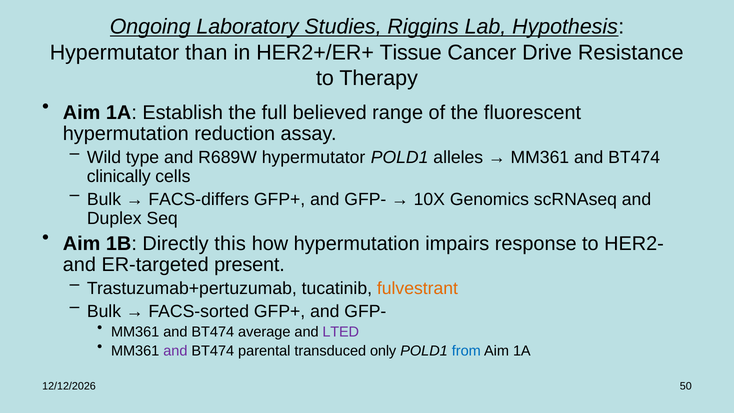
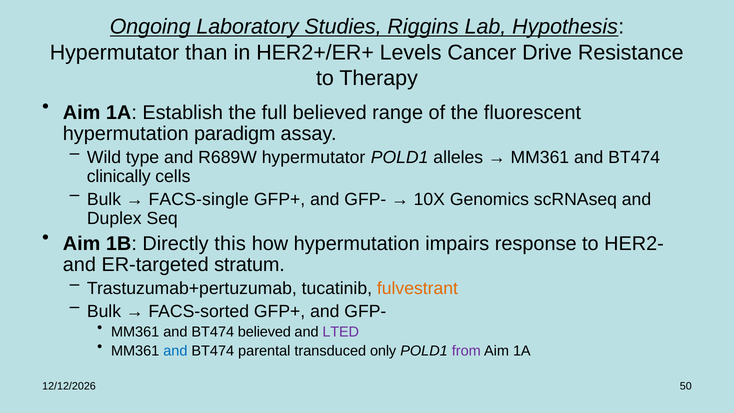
Tissue: Tissue -> Levels
reduction: reduction -> paradigm
FACS-differs: FACS-differs -> FACS-single
present: present -> stratum
BT474 average: average -> believed
and at (175, 351) colour: purple -> blue
from colour: blue -> purple
